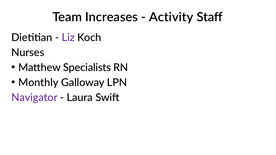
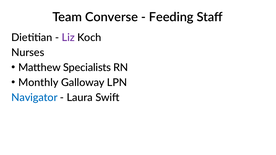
Increases: Increases -> Converse
Activity: Activity -> Feeding
Navigator colour: purple -> blue
